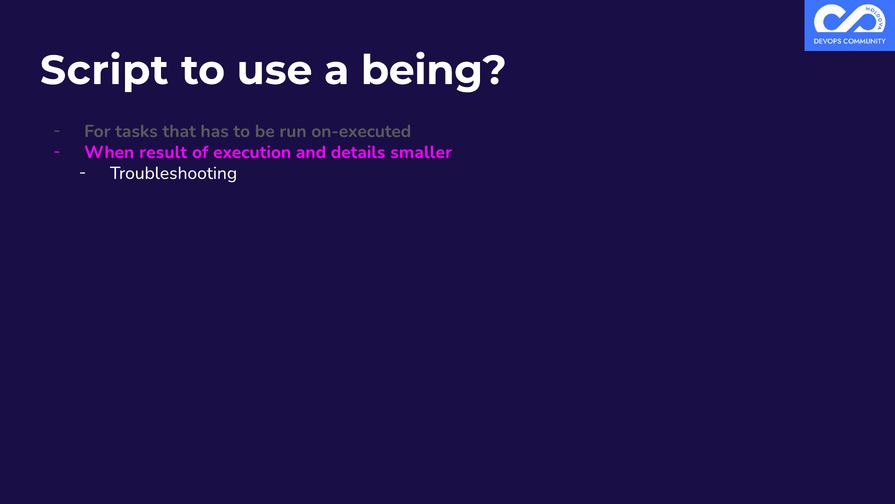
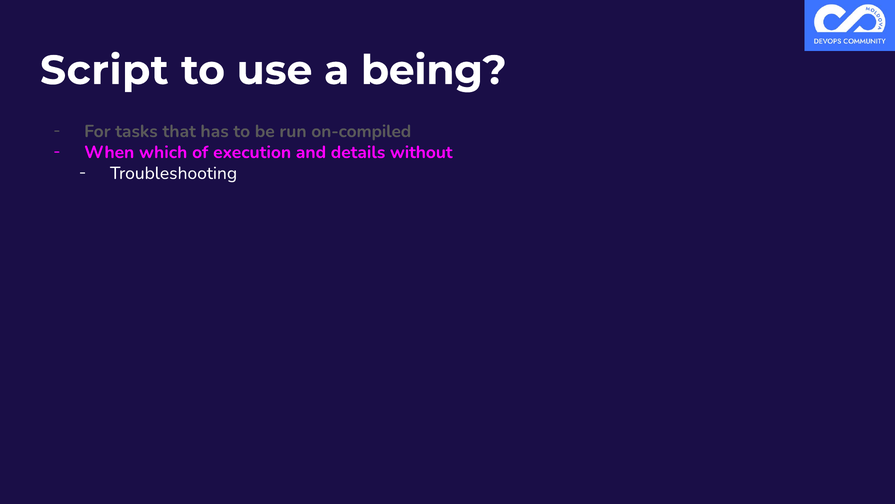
on-executed: on-executed -> on-compiled
result: result -> which
smaller: smaller -> without
